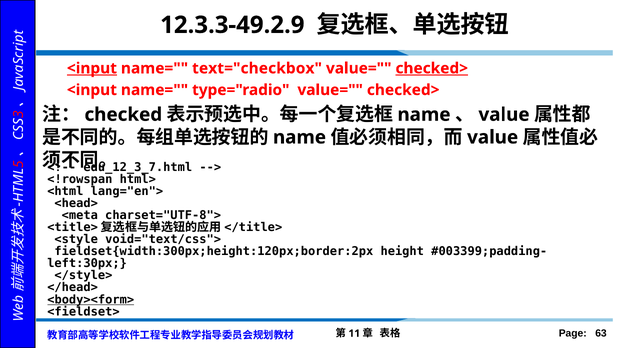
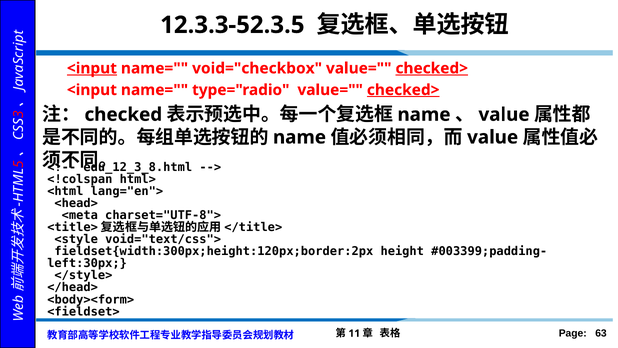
12.3.3-49.2.9: 12.3.3-49.2.9 -> 12.3.3-52.3.5
text="checkbox: text="checkbox -> void="checkbox
checked> at (403, 90) underline: none -> present
edu_12_3_7.html: edu_12_3_7.html -> edu_12_3_8.html
<!rowspan: <!rowspan -> <!colspan
<body><form> underline: present -> none
